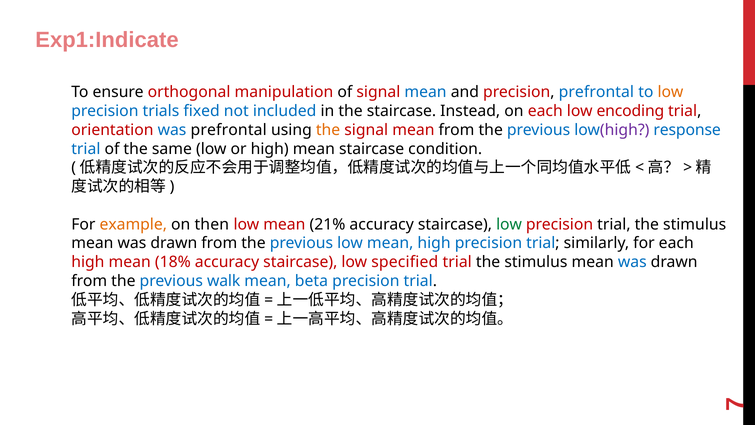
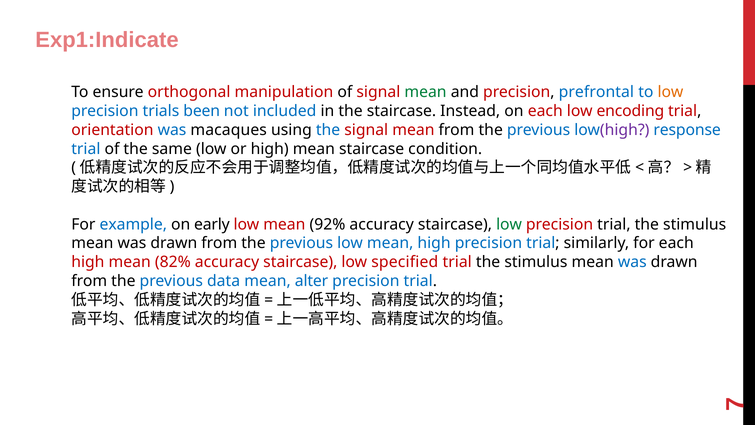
mean at (426, 92) colour: blue -> green
fixed: fixed -> been
was prefrontal: prefrontal -> macaques
the at (328, 130) colour: orange -> blue
example colour: orange -> blue
then: then -> early
21%: 21% -> 92%
18%: 18% -> 82%
walk: walk -> data
beta: beta -> alter
